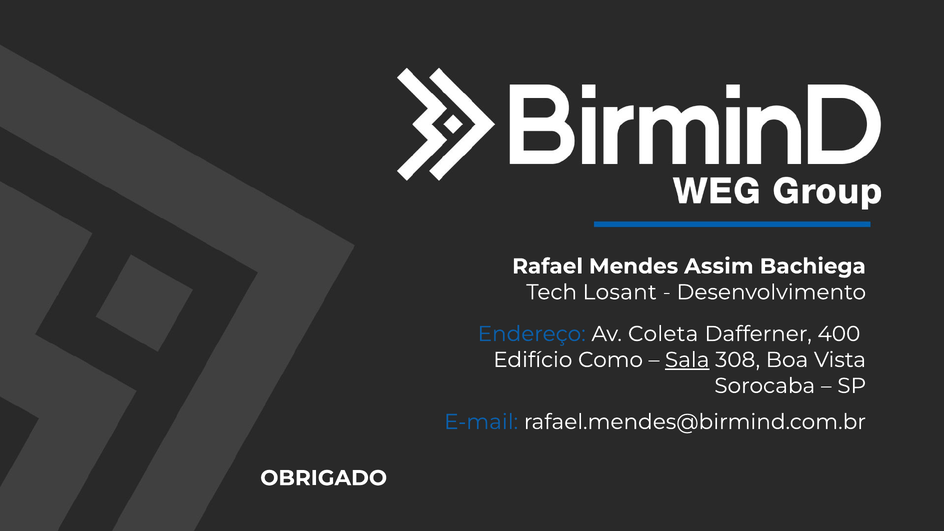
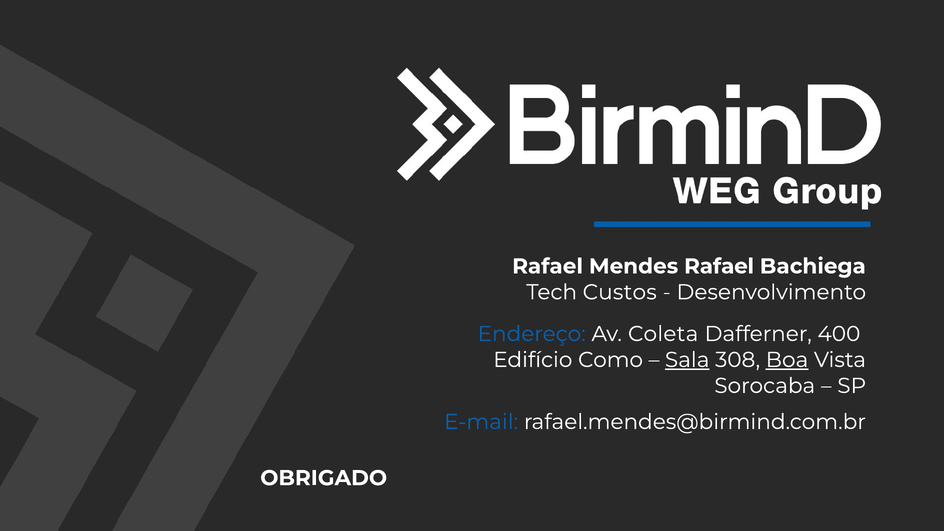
Mendes Assim: Assim -> Rafael
Losant: Losant -> Custos
Boa underline: none -> present
